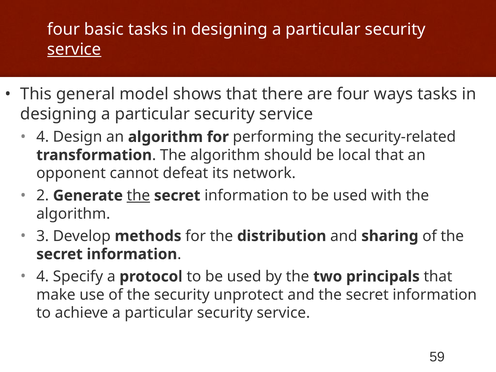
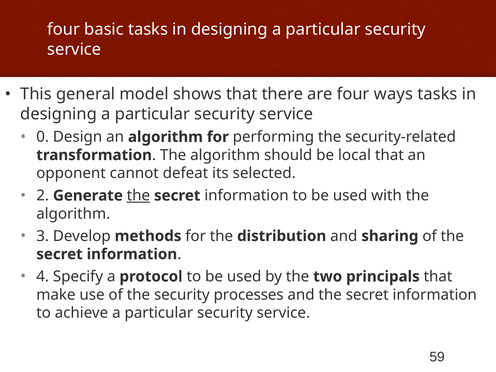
service at (74, 49) underline: present -> none
4 at (43, 137): 4 -> 0
network: network -> selected
unprotect: unprotect -> processes
